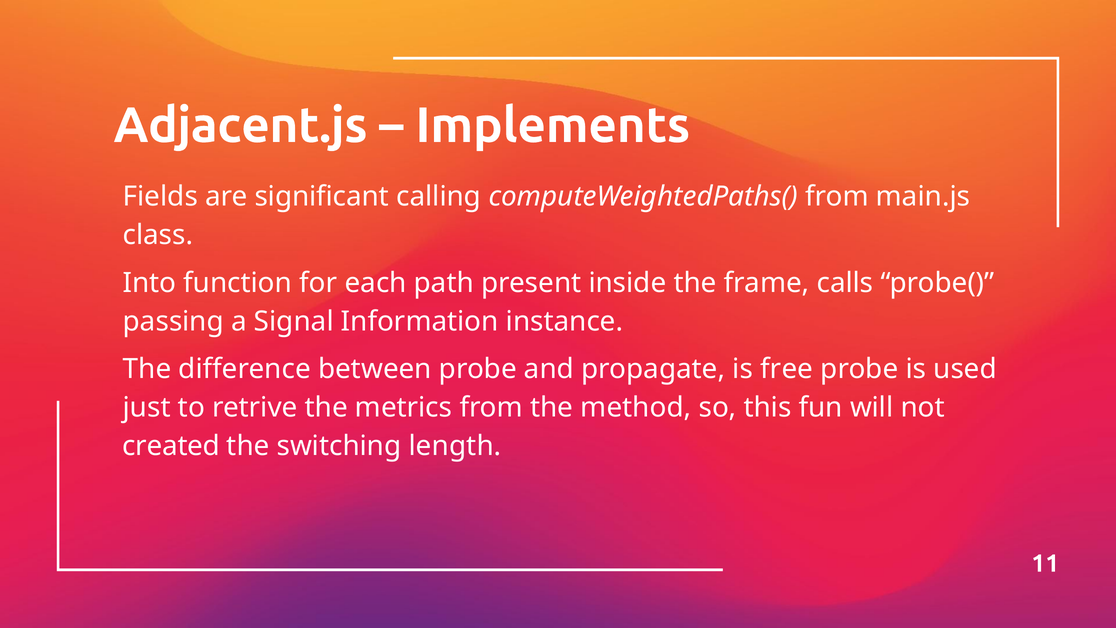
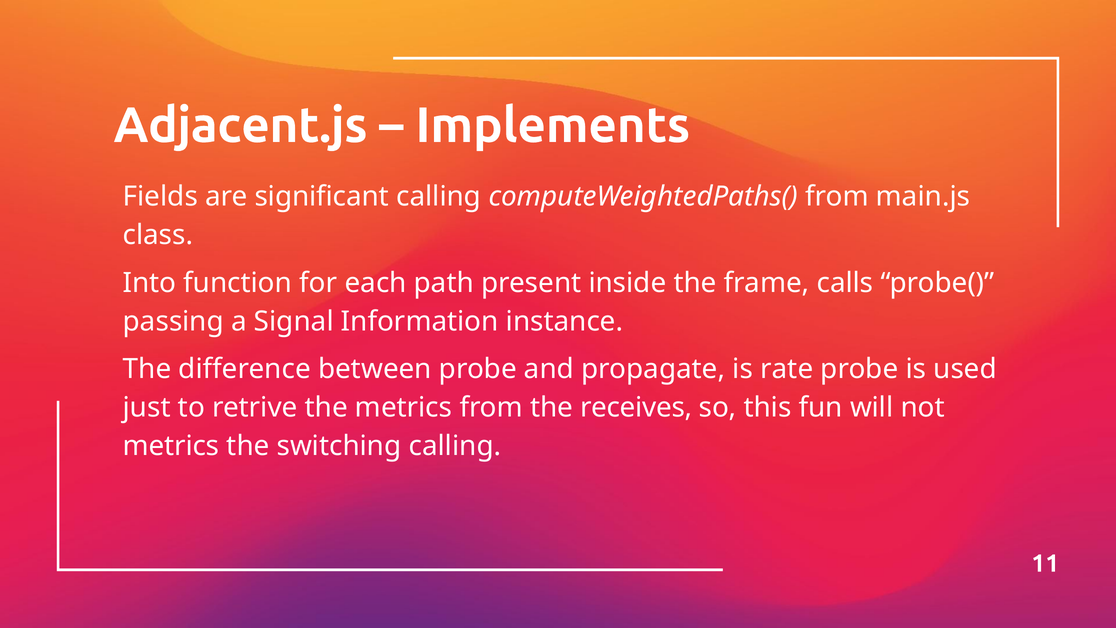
free: free -> rate
method: method -> receives
created at (171, 446): created -> metrics
switching length: length -> calling
